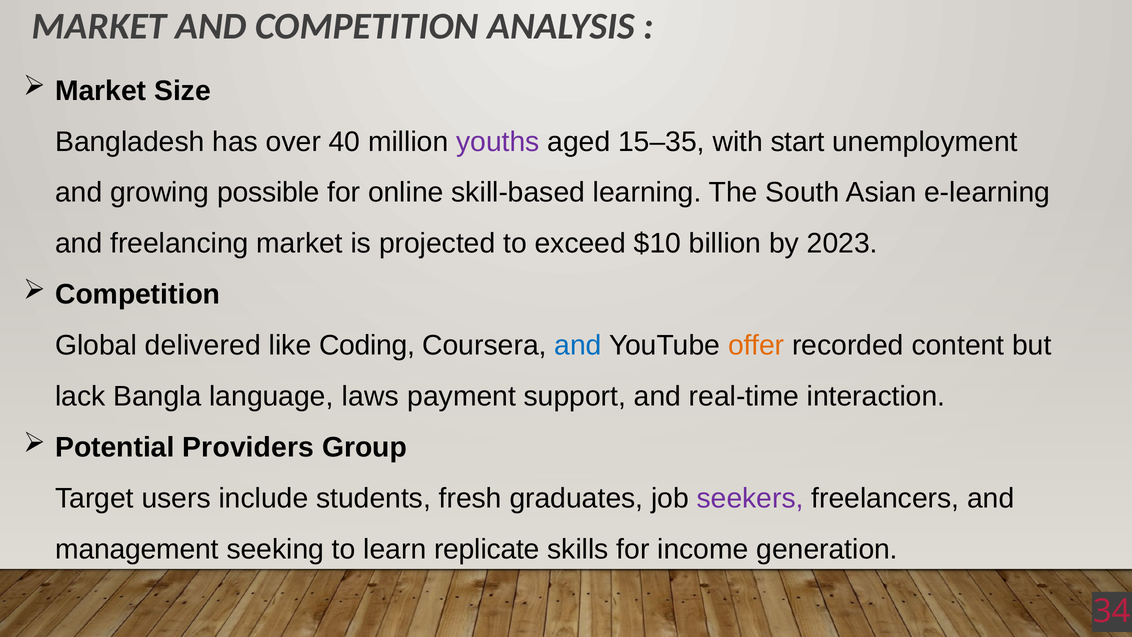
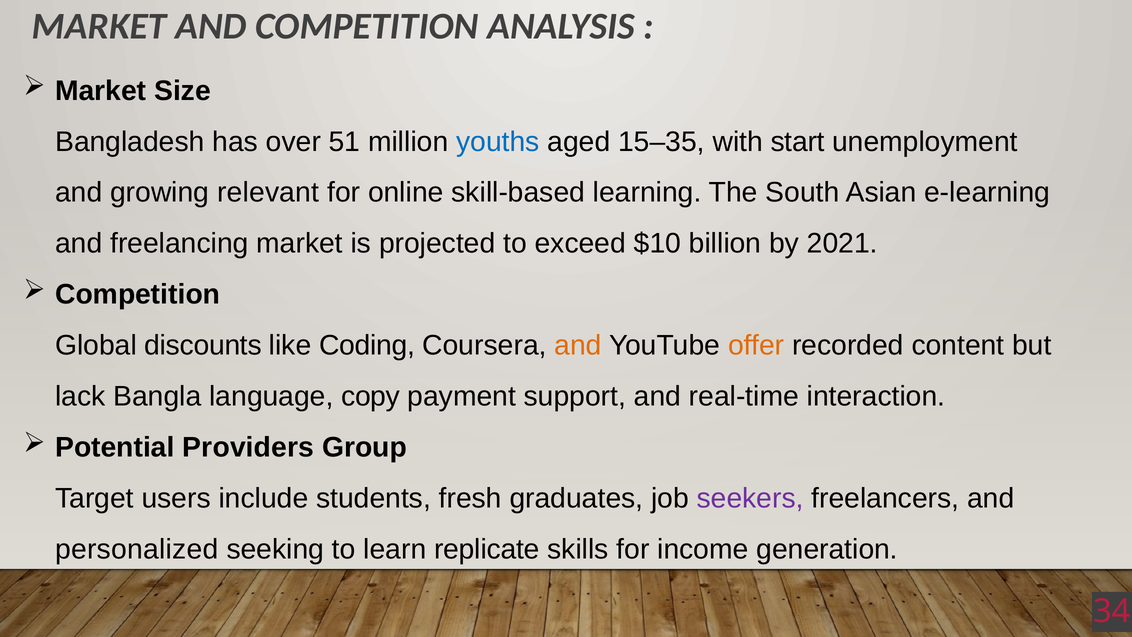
40: 40 -> 51
youths colour: purple -> blue
possible: possible -> relevant
2023: 2023 -> 2021
delivered: delivered -> discounts
and at (578, 345) colour: blue -> orange
laws: laws -> copy
management: management -> personalized
